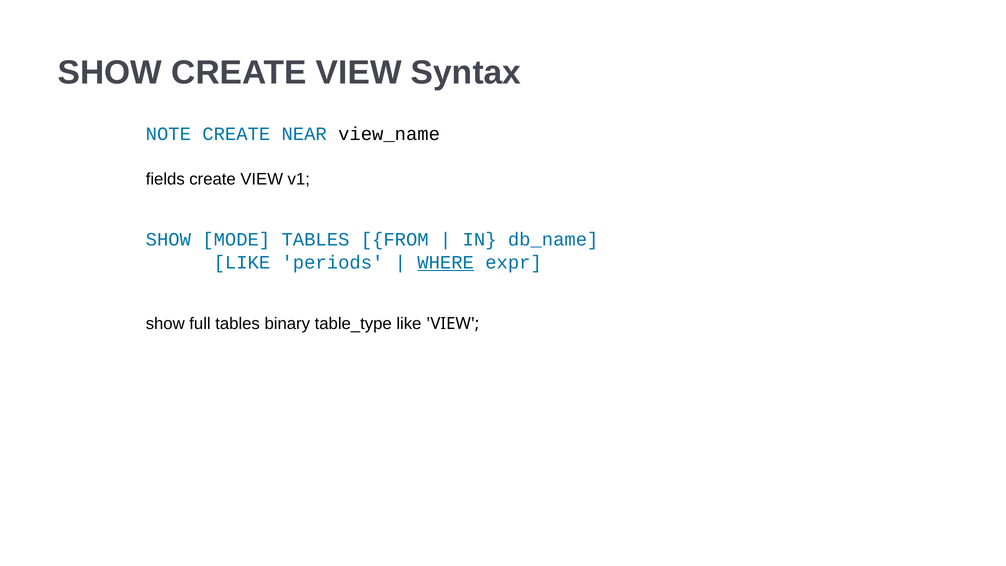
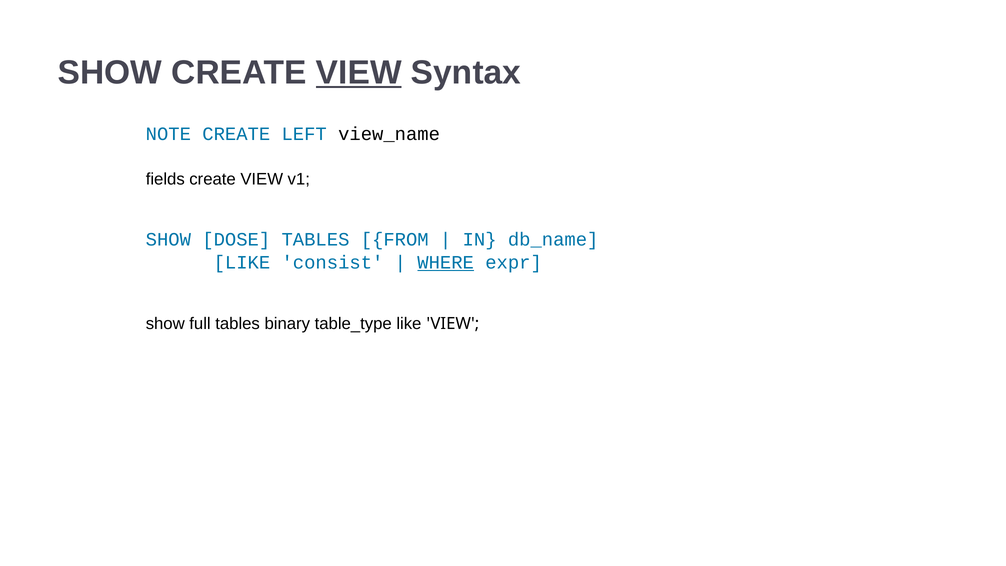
VIEW at (359, 73) underline: none -> present
NEAR: NEAR -> LEFT
MODE: MODE -> DOSE
periods: periods -> consist
